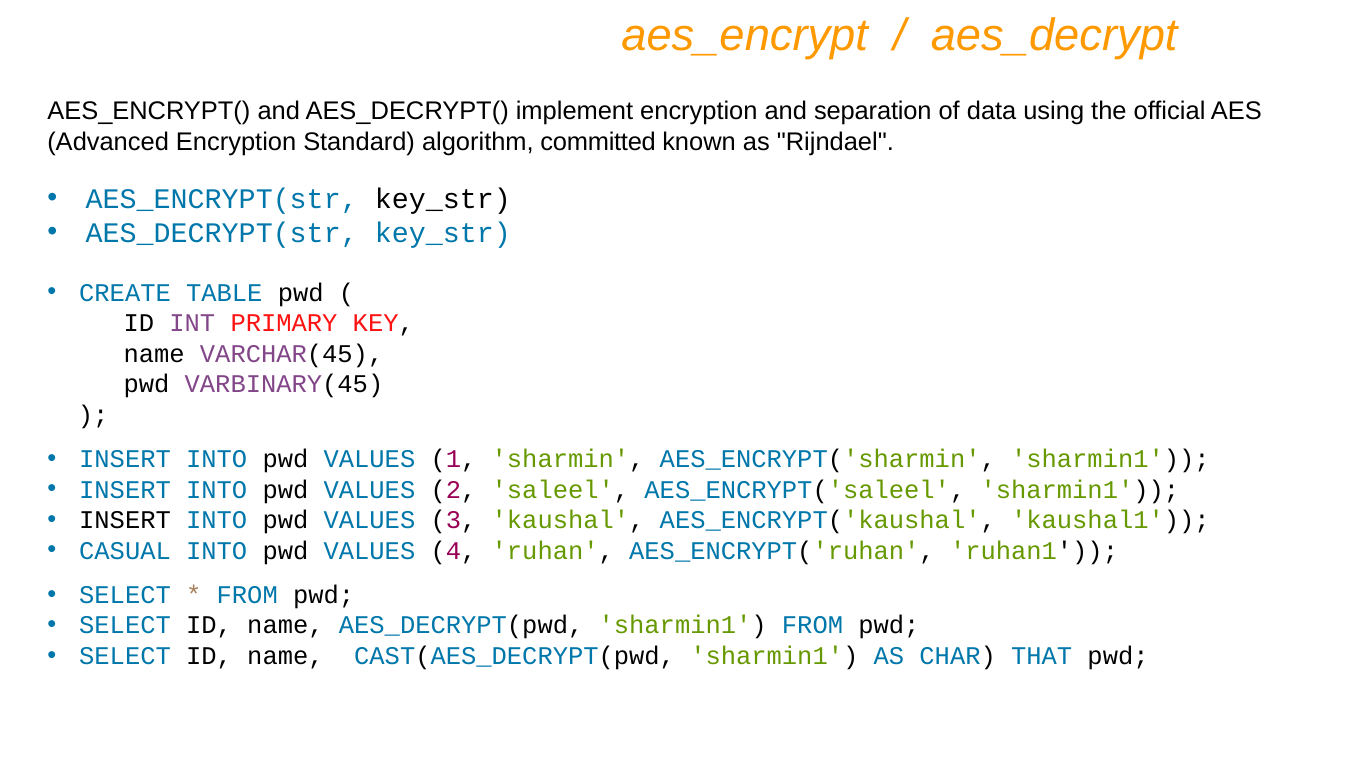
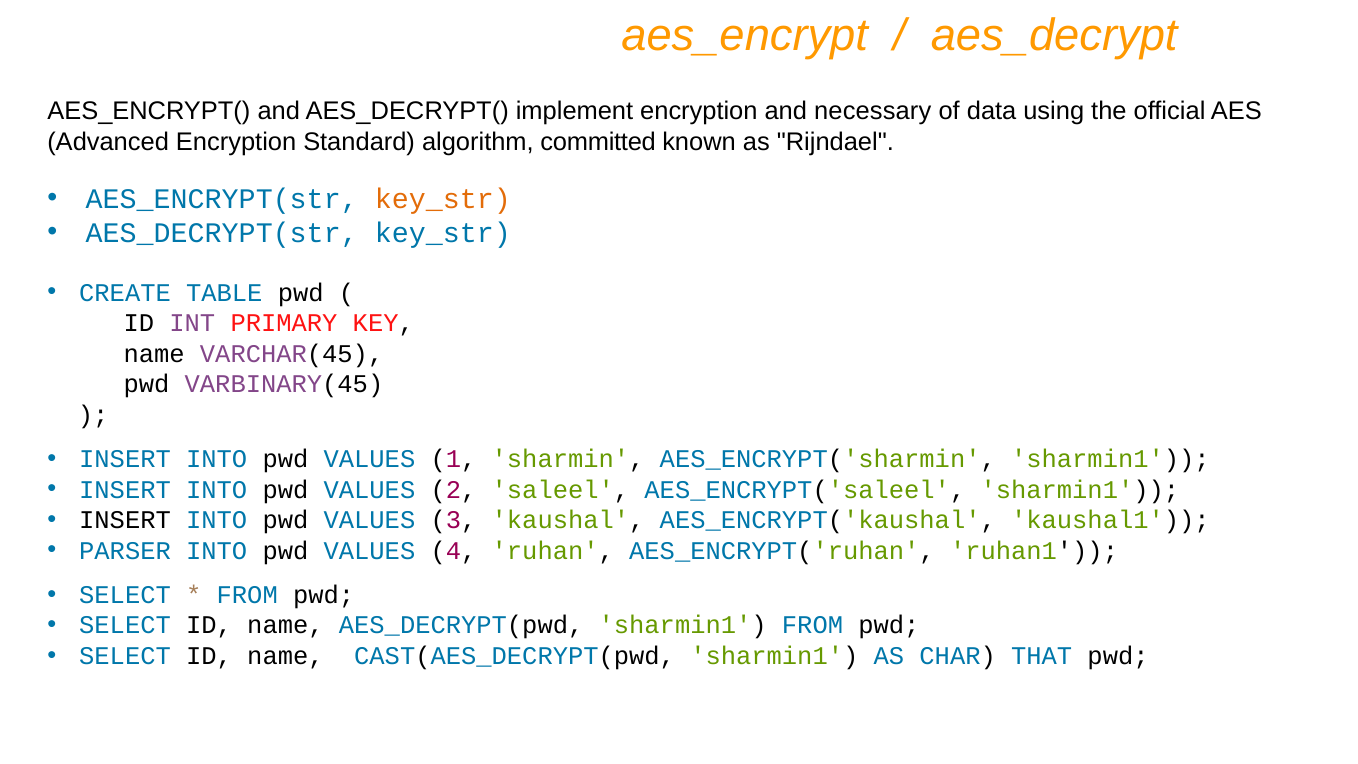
separation: separation -> necessary
key_str at (443, 199) colour: black -> orange
CASUAL: CASUAL -> PARSER
